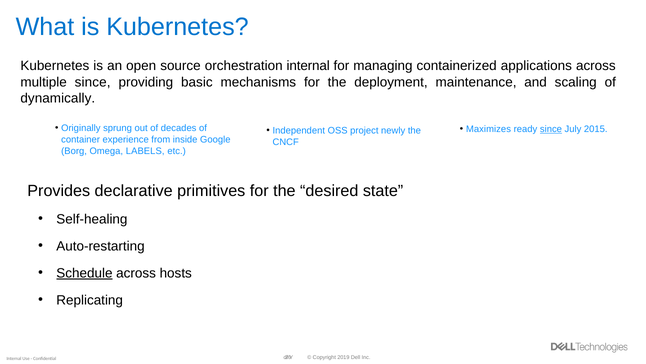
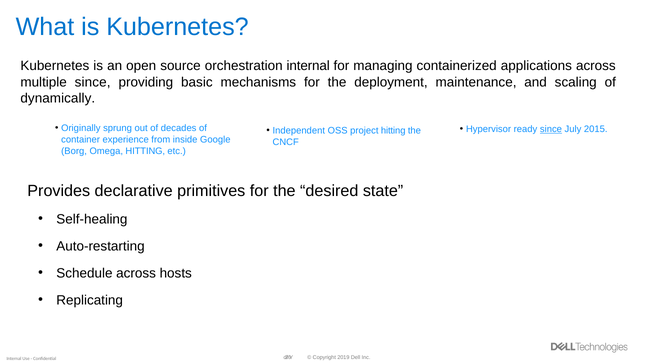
Maximizes: Maximizes -> Hypervisor
project newly: newly -> hitting
Omega LABELS: LABELS -> HITTING
Schedule underline: present -> none
